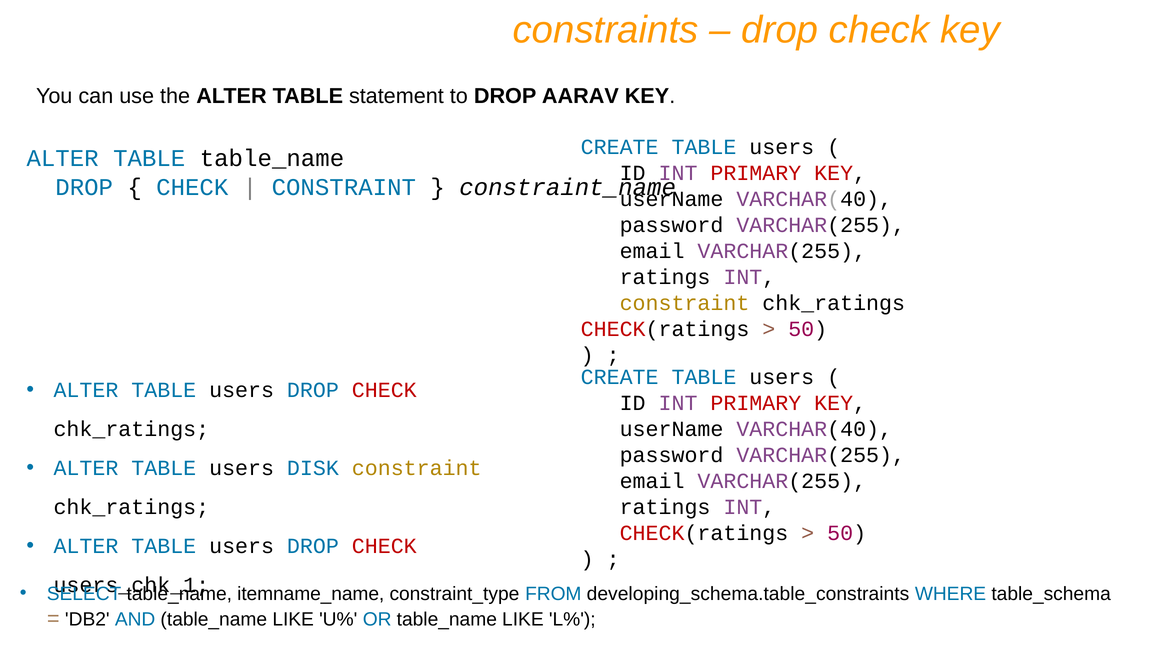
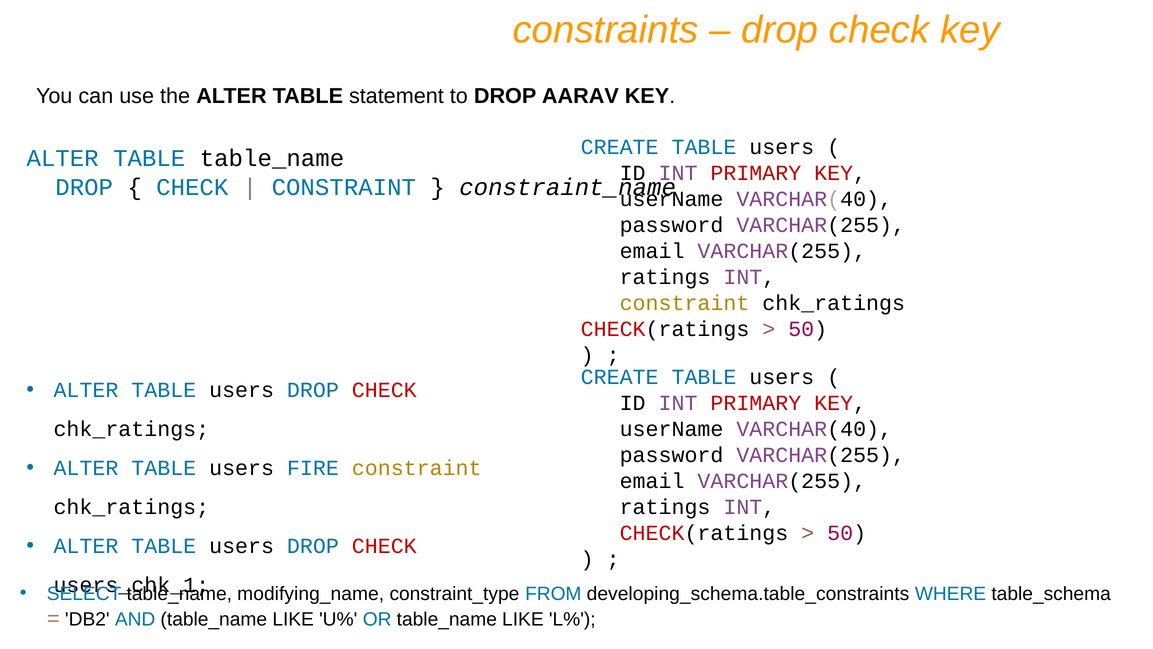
DISK: DISK -> FIRE
itemname_name: itemname_name -> modifying_name
